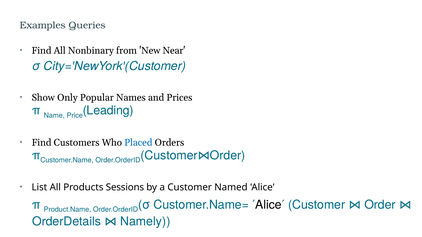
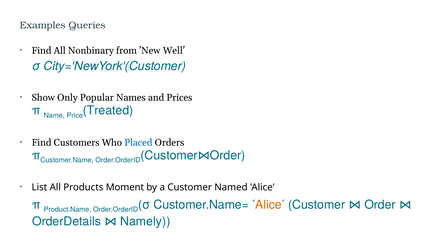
Near: Near -> Well
Leading: Leading -> Treated
Sessions: Sessions -> Moment
Alice at (268, 205) colour: black -> orange
